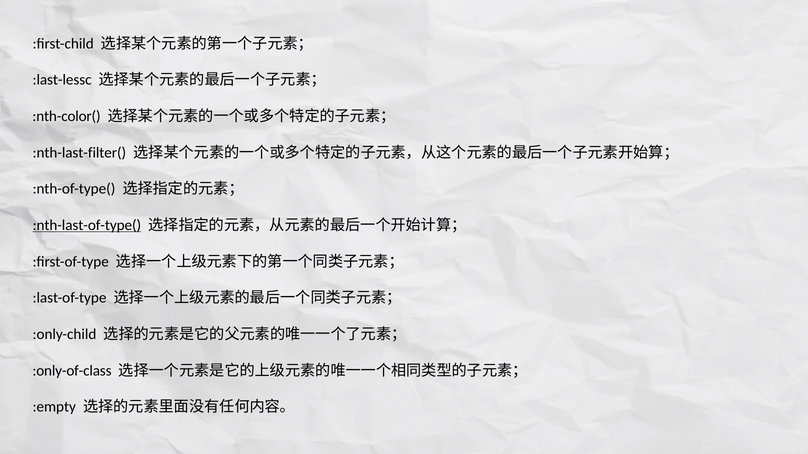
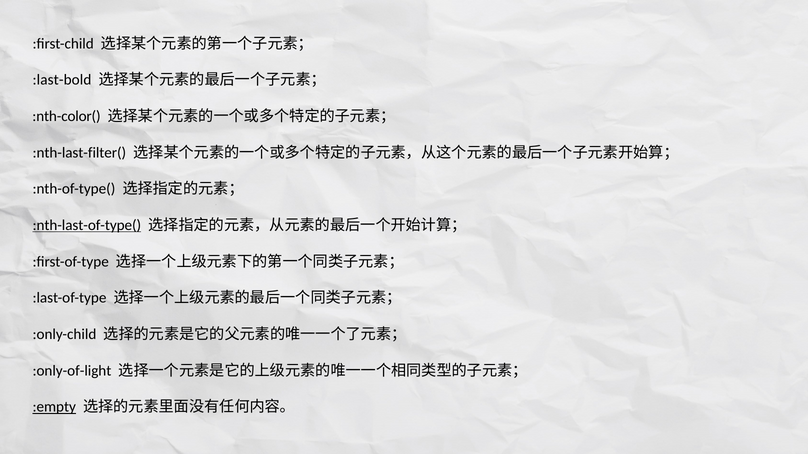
:last-lessc: :last-lessc -> :last-bold
:only-of-class: :only-of-class -> :only-of-light
:empty underline: none -> present
